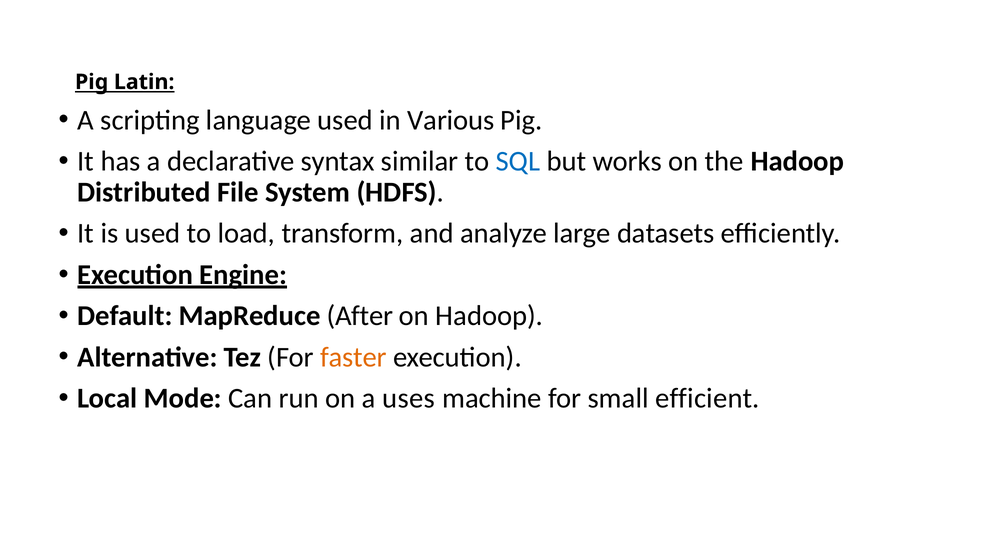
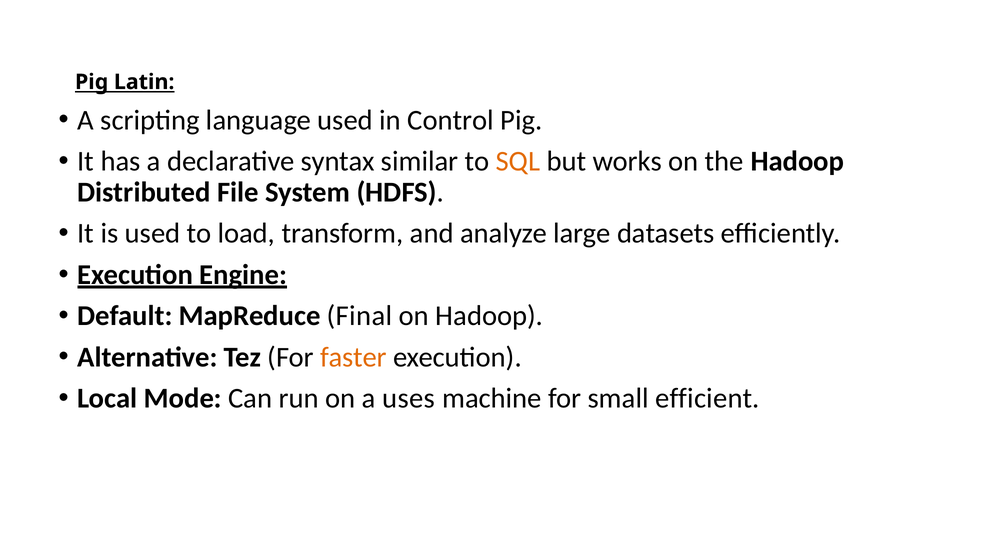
Various: Various -> Control
SQL colour: blue -> orange
After: After -> Final
